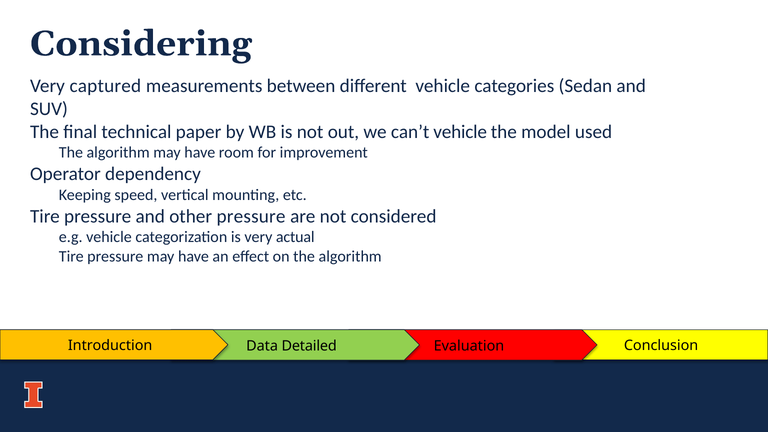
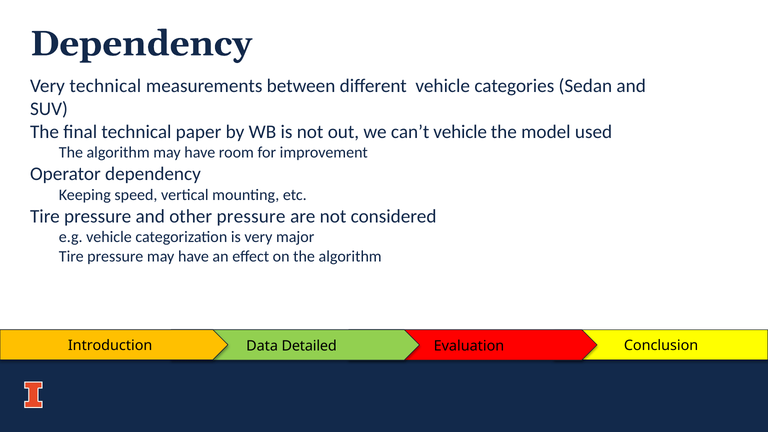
Considering at (141, 44): Considering -> Dependency
Very captured: captured -> technical
actual: actual -> major
